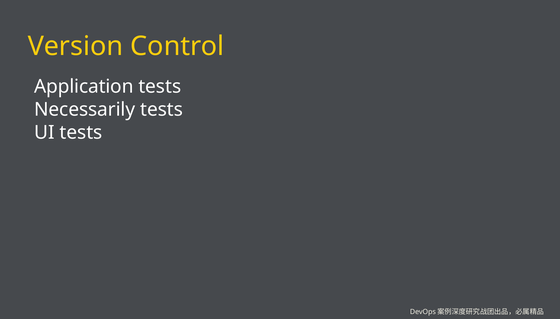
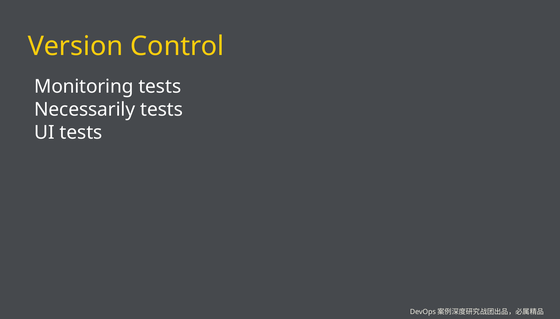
Application: Application -> Monitoring
